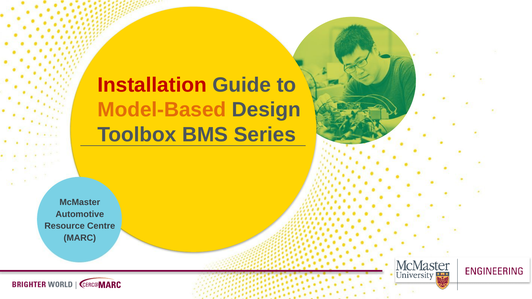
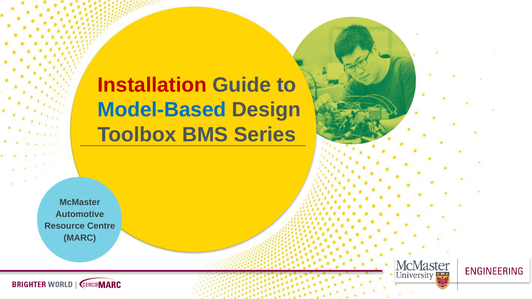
Model-Based colour: orange -> blue
